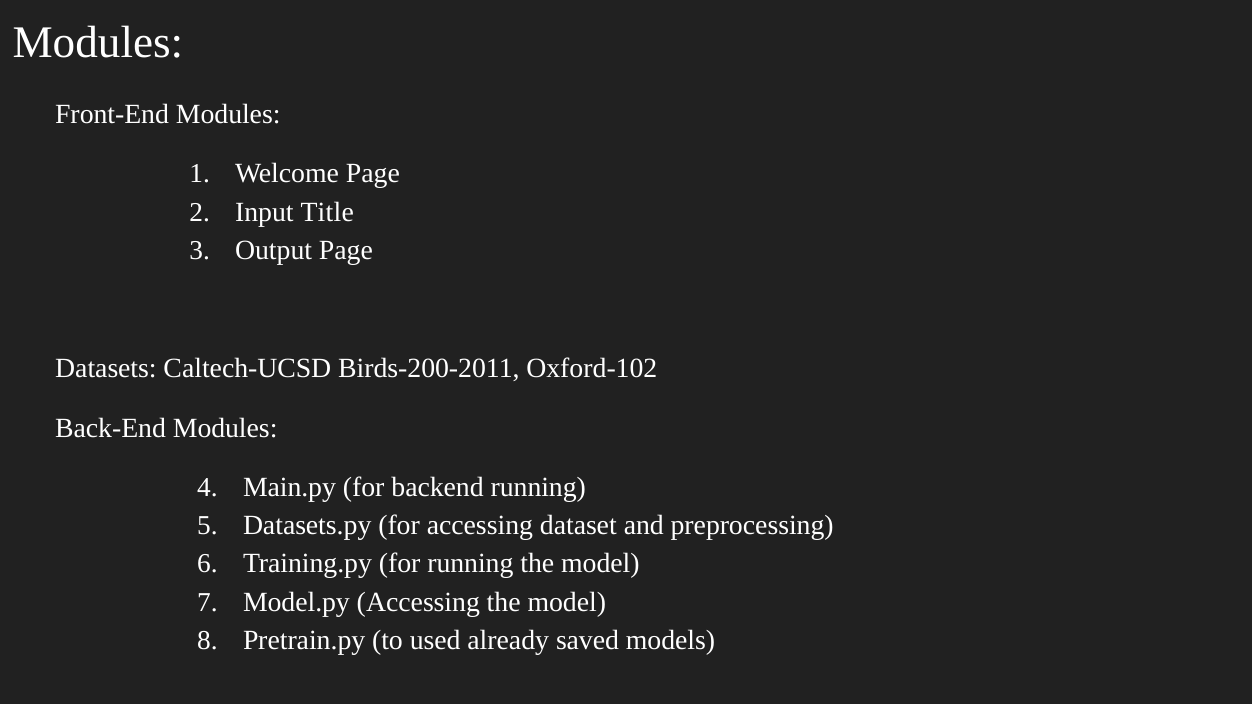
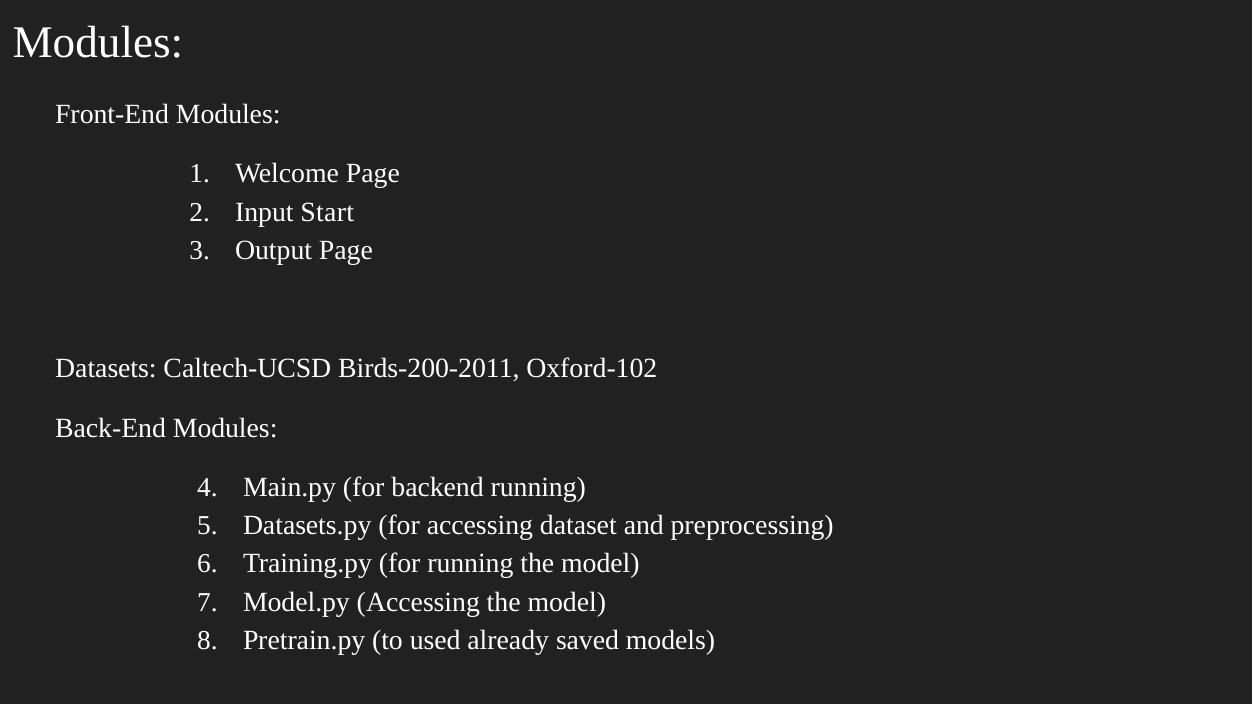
Title: Title -> Start
